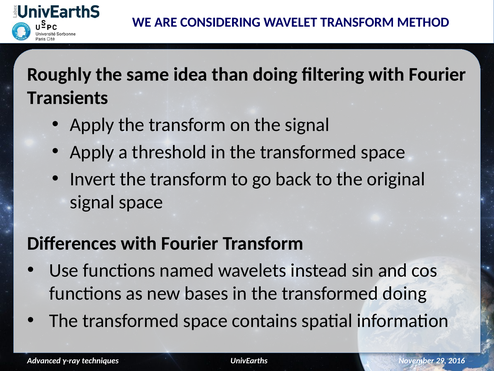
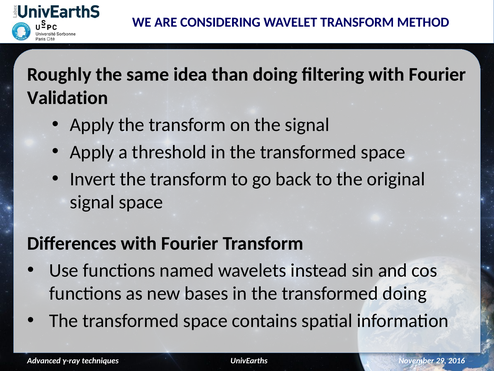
Transients: Transients -> Validation
